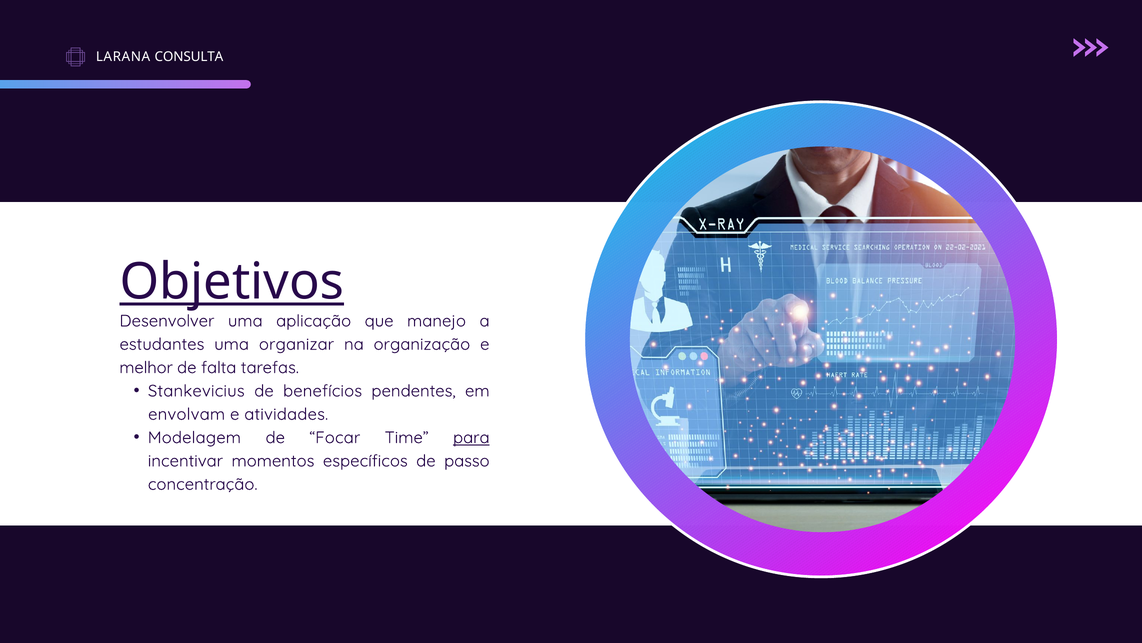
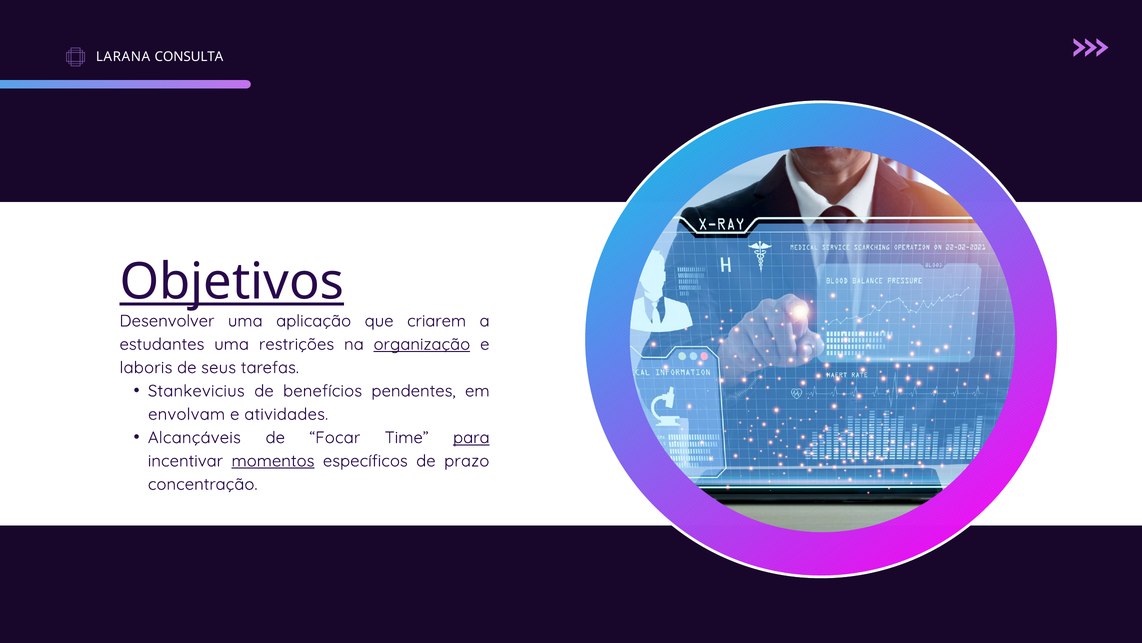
manejo: manejo -> criarem
organizar: organizar -> restrições
organização underline: none -> present
melhor: melhor -> laboris
falta: falta -> seus
Modelagem: Modelagem -> Alcançáveis
momentos underline: none -> present
passo: passo -> prazo
